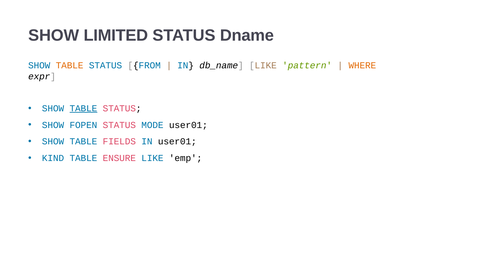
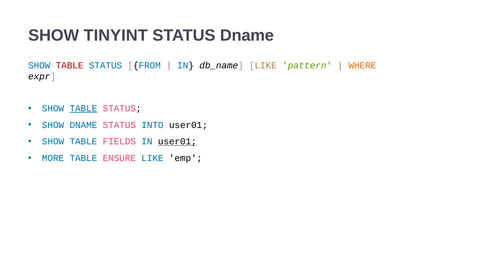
LIMITED: LIMITED -> TINYINT
TABLE at (70, 65) colour: orange -> red
SHOW FOPEN: FOPEN -> DNAME
MODE: MODE -> INTO
user01 at (177, 142) underline: none -> present
KIND: KIND -> MORE
